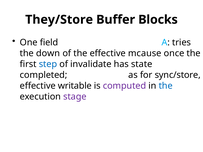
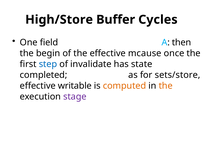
They/Store: They/Store -> High/Store
Blocks: Blocks -> Cycles
tries: tries -> then
down: down -> begin
sync/store: sync/store -> sets/store
computed colour: purple -> orange
the at (166, 86) colour: blue -> orange
